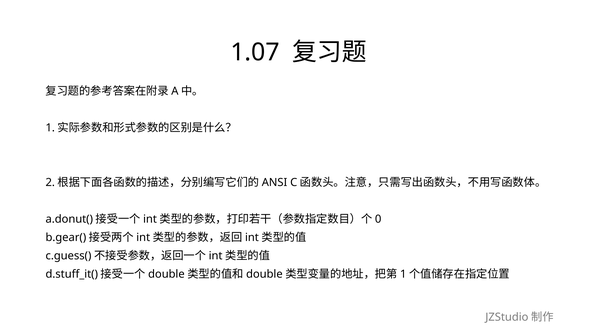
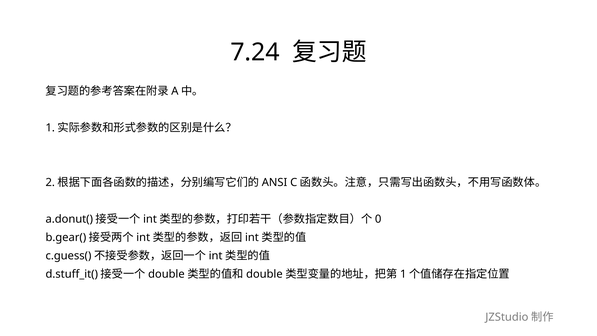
1.07: 1.07 -> 7.24
